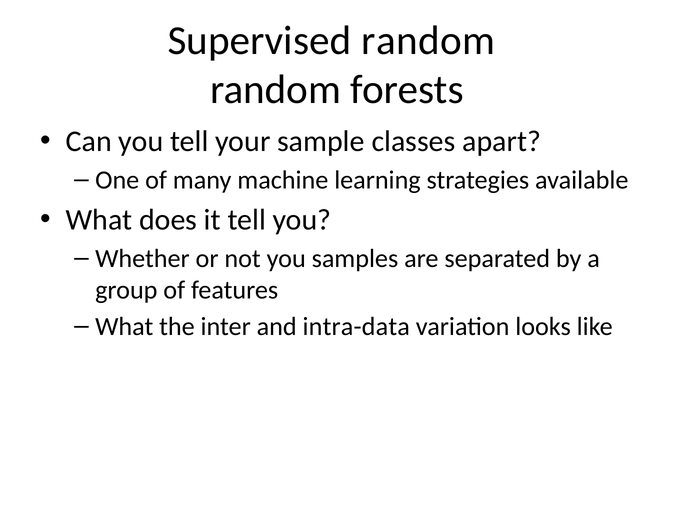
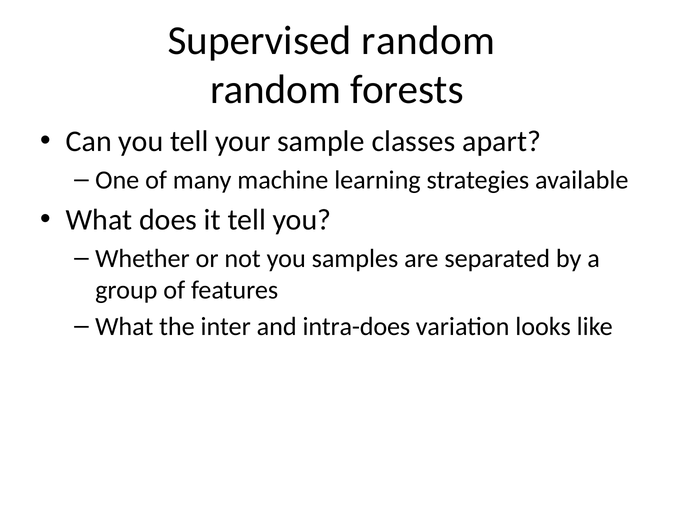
intra-data: intra-data -> intra-does
